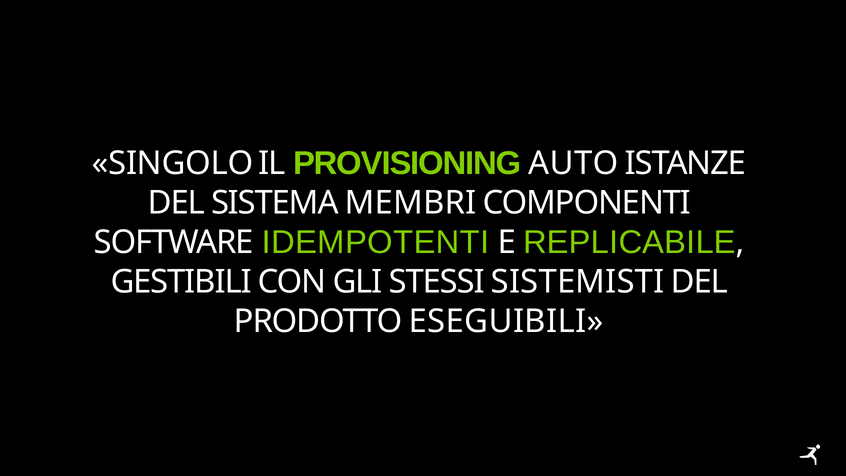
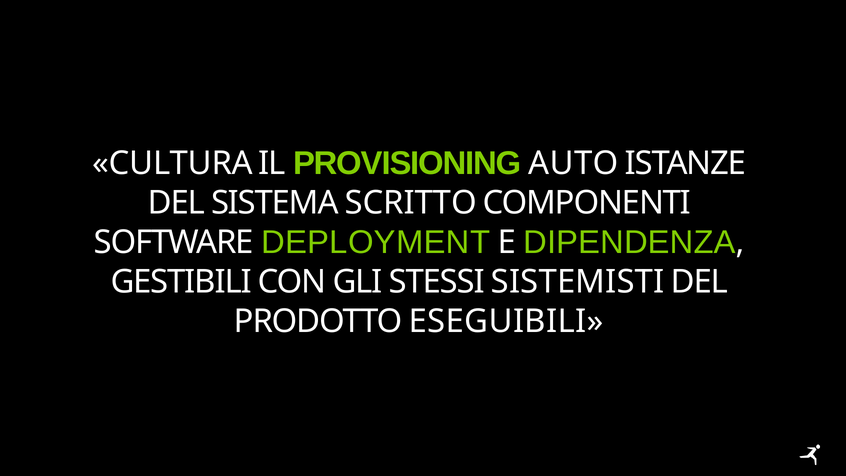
SINGOLO: SINGOLO -> CULTURA
MEMBRI: MEMBRI -> SCRITTO
IDEMPOTENTI: IDEMPOTENTI -> DEPLOYMENT
REPLICABILE: REPLICABILE -> DIPENDENZA
